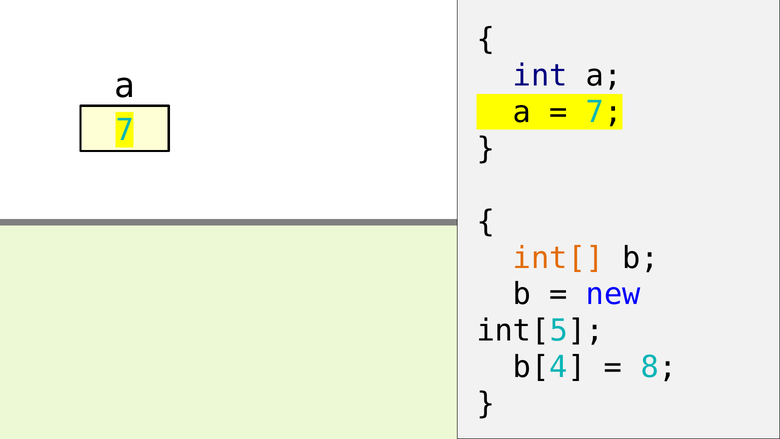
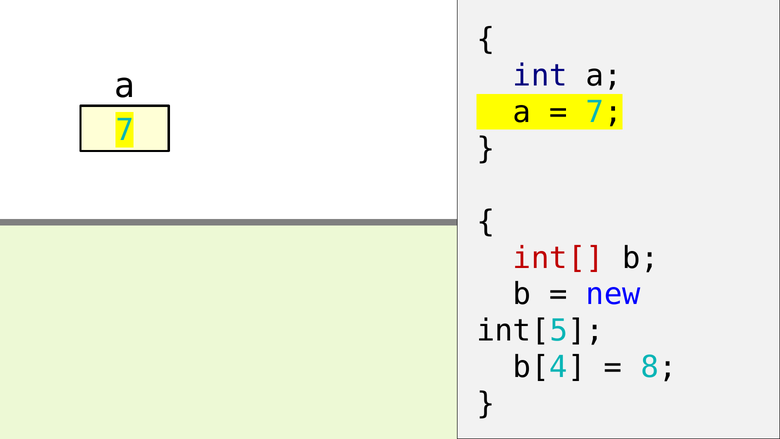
int[ colour: orange -> red
